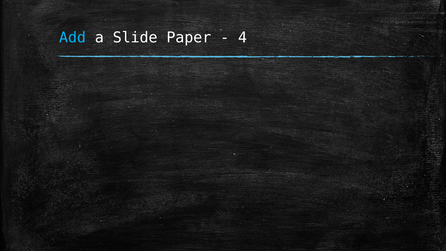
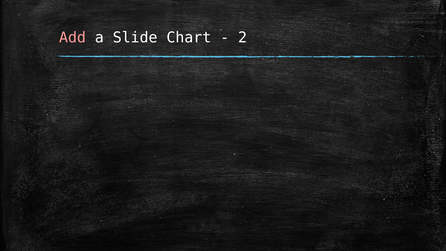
Add colour: light blue -> pink
Paper: Paper -> Chart
4: 4 -> 2
